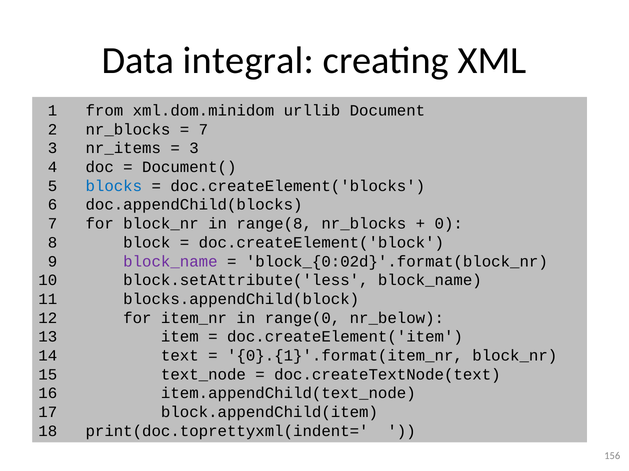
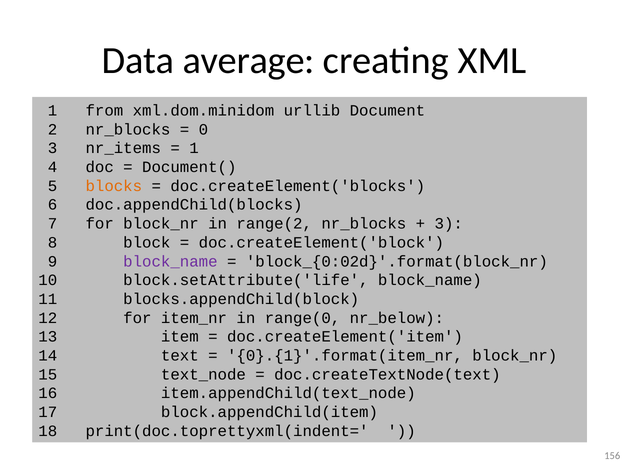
integral: integral -> average
7 at (203, 130): 7 -> 0
3 at (194, 149): 3 -> 1
blocks colour: blue -> orange
range(8: range(8 -> range(2
0 at (449, 224): 0 -> 3
block.setAttribute('less: block.setAttribute('less -> block.setAttribute('life
